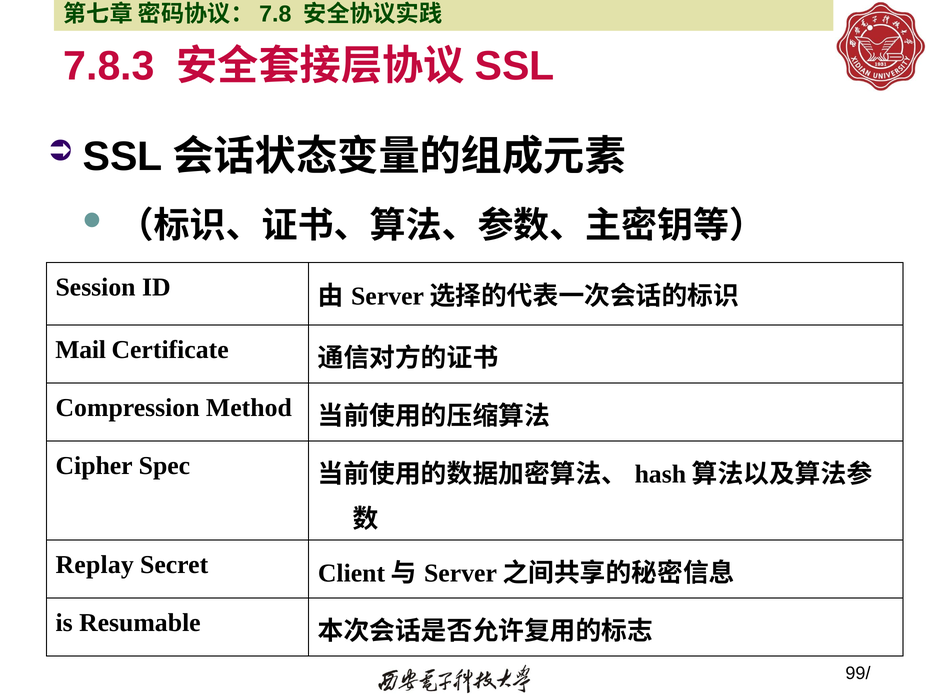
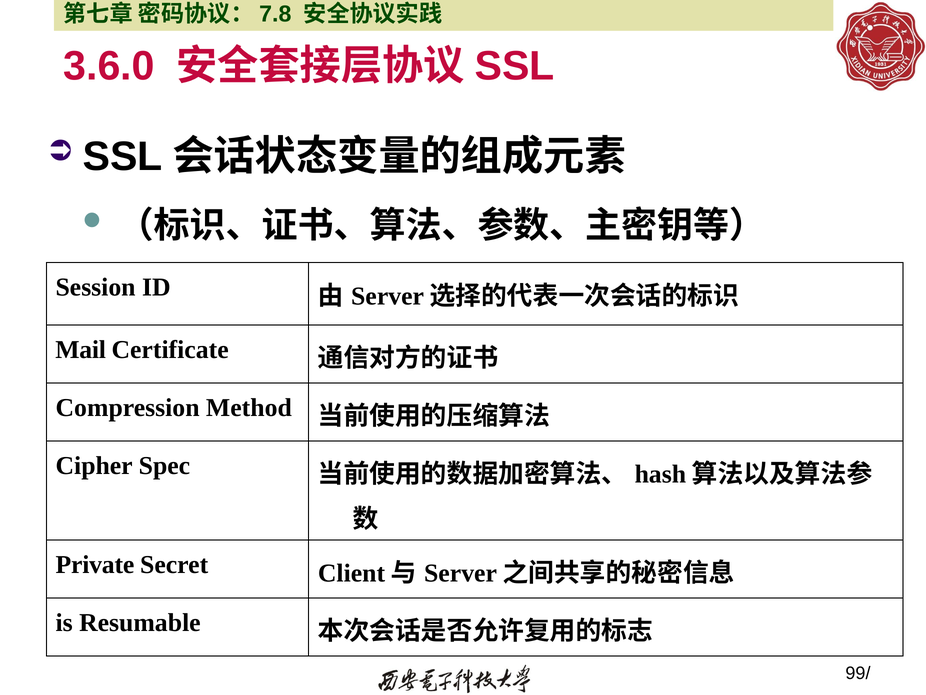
7.8.3: 7.8.3 -> 3.6.0
Replay: Replay -> Private
